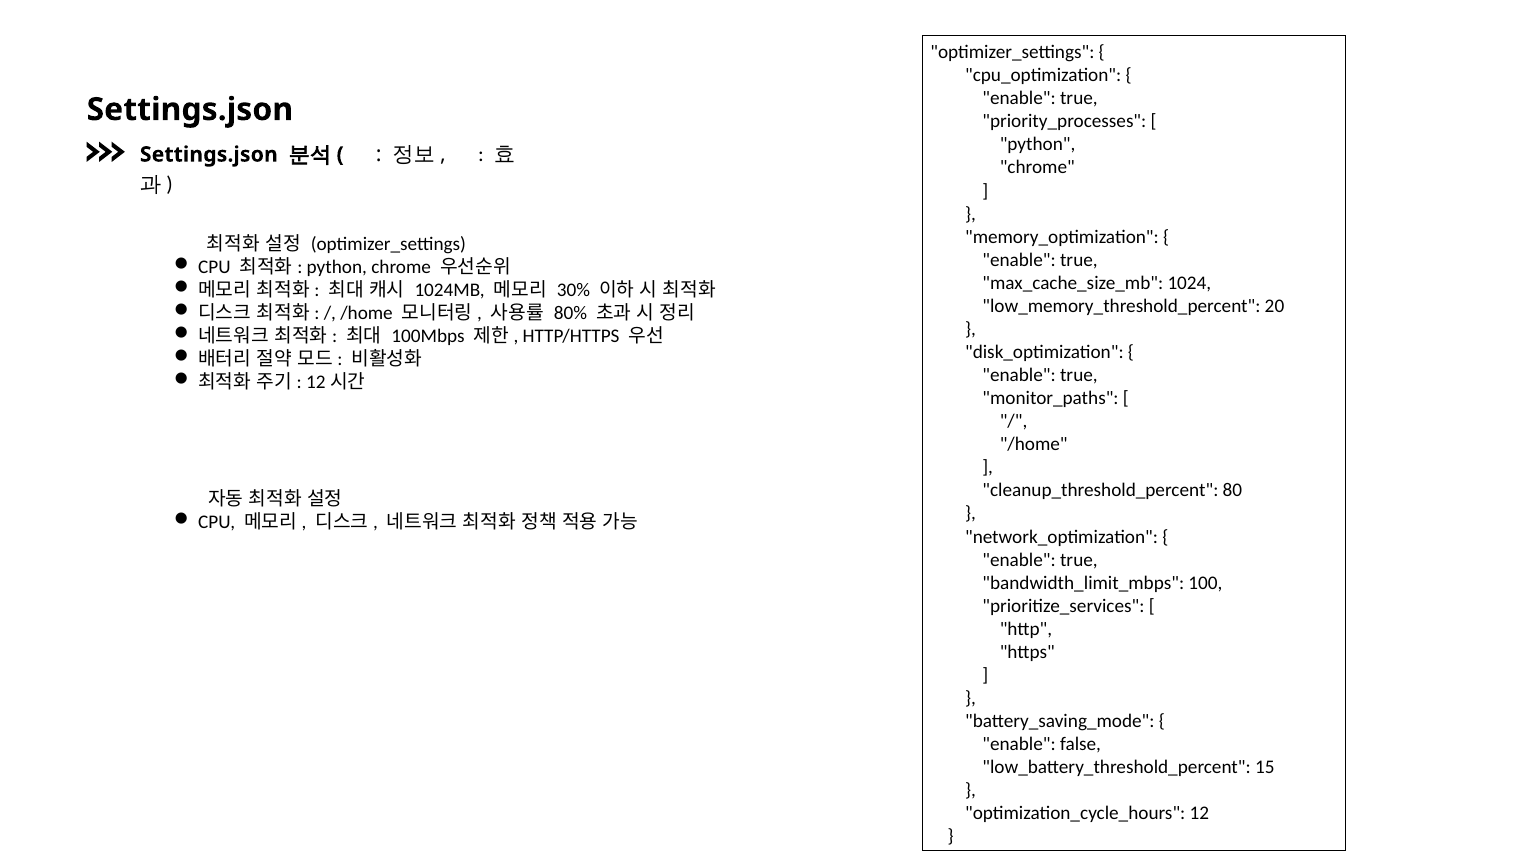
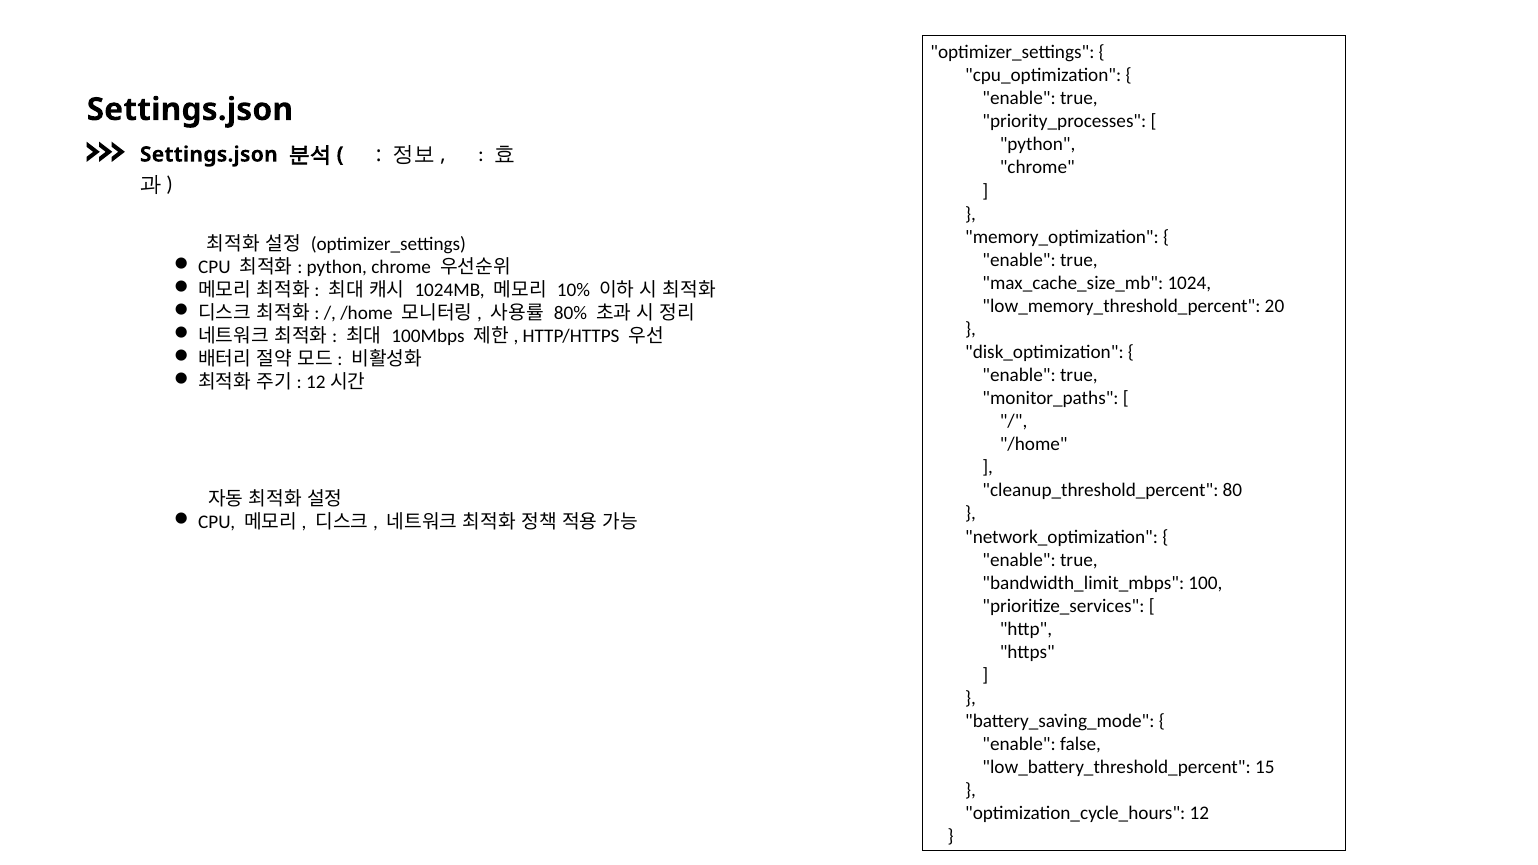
30%: 30% -> 10%
